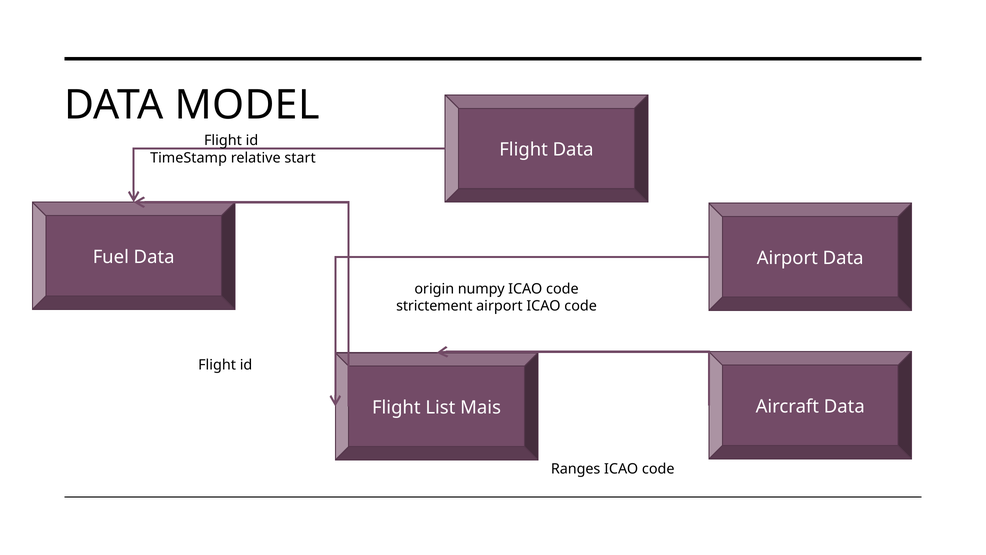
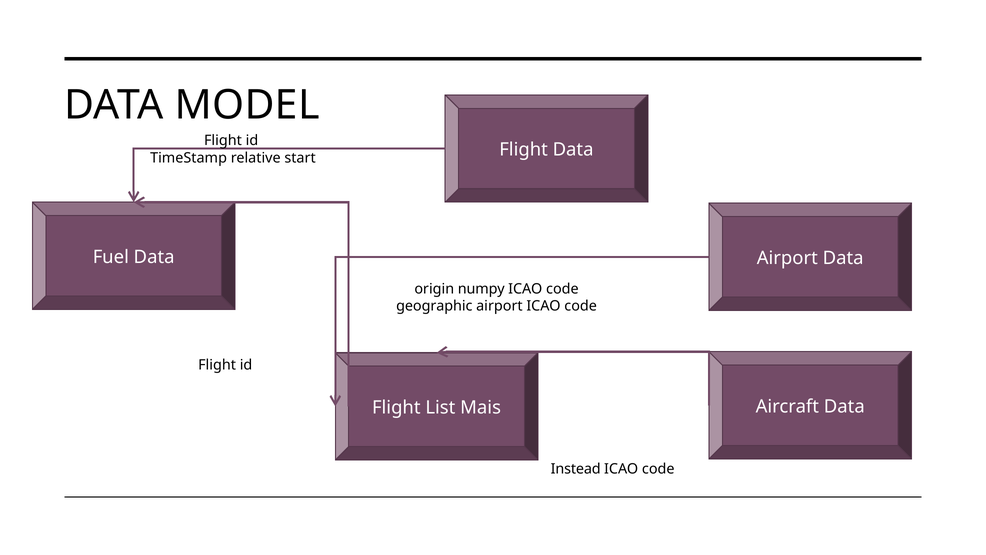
strictement: strictement -> geographic
Ranges: Ranges -> Instead
